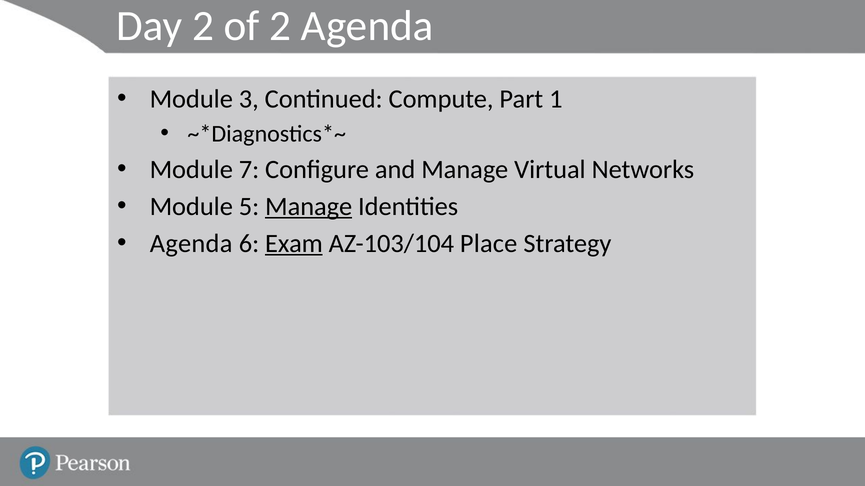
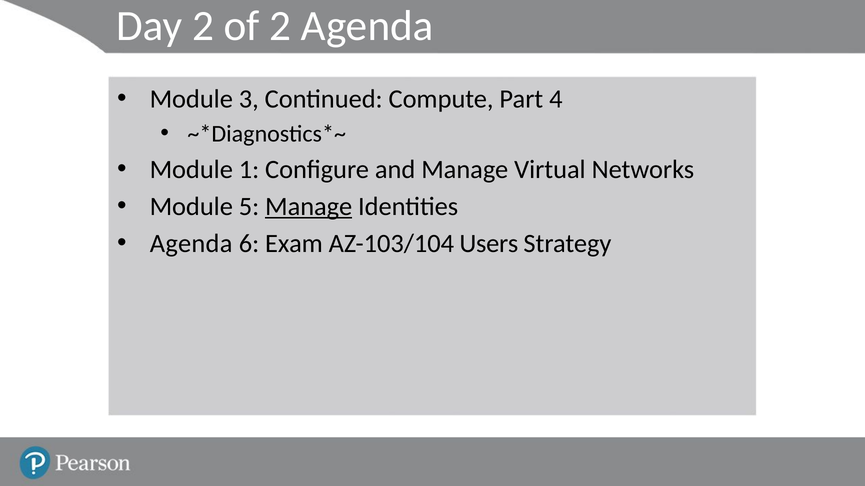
1: 1 -> 4
7: 7 -> 1
Exam underline: present -> none
Place: Place -> Users
